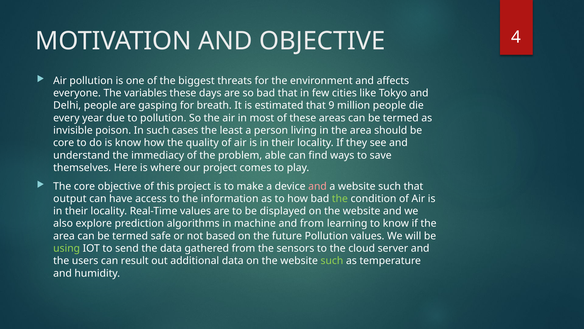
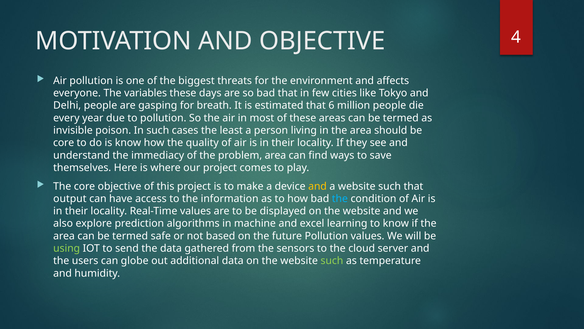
9: 9 -> 6
problem able: able -> area
and at (317, 186) colour: pink -> yellow
the at (340, 198) colour: light green -> light blue
and from: from -> excel
result: result -> globe
